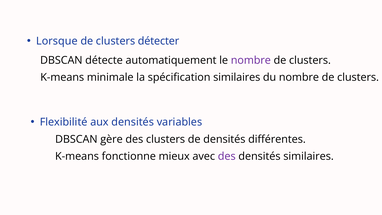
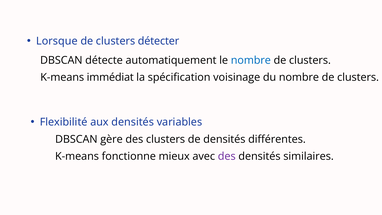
nombre at (251, 60) colour: purple -> blue
minimale: minimale -> immédiat
spécification similaires: similaires -> voisinage
